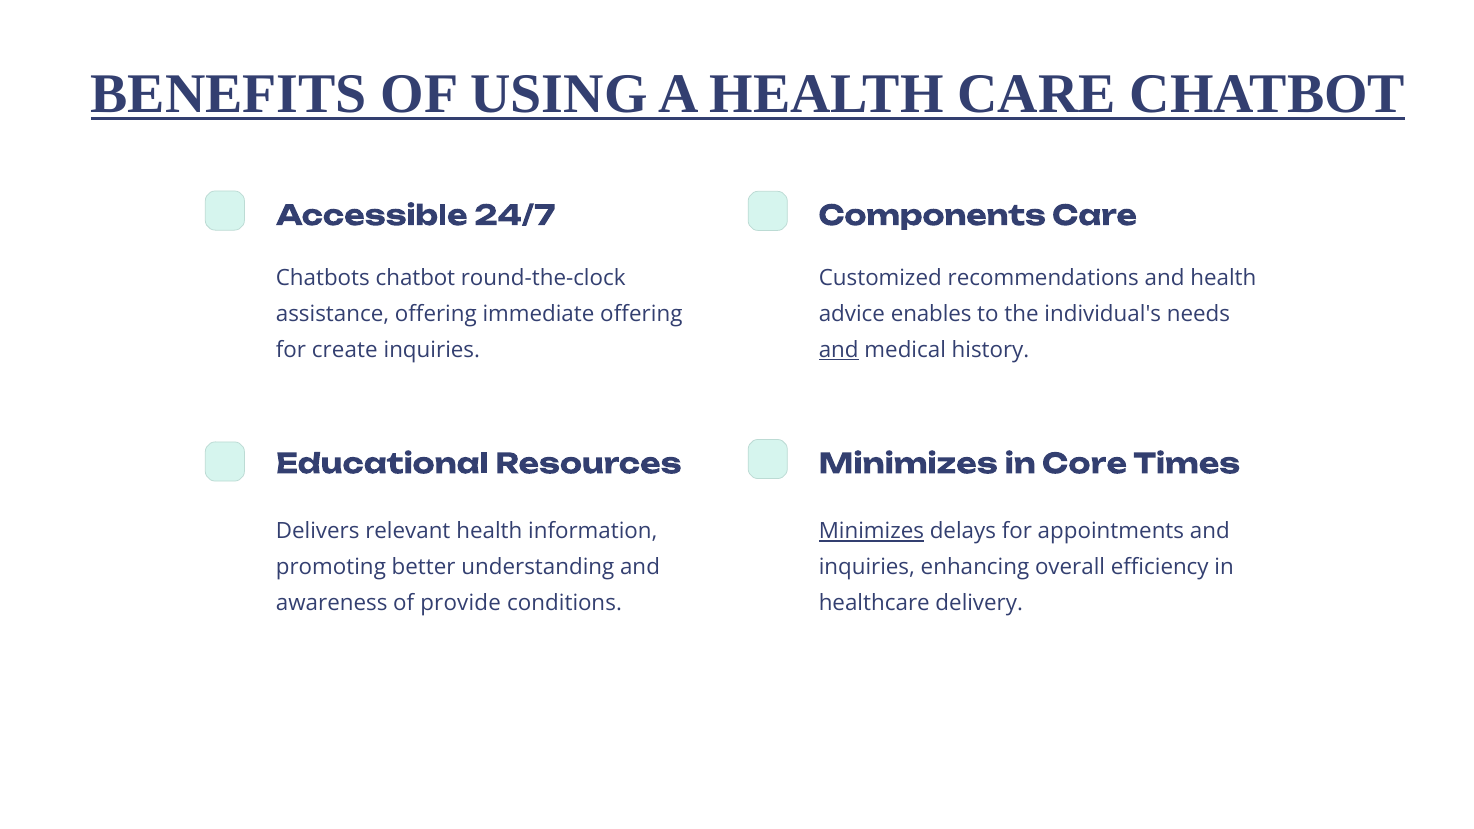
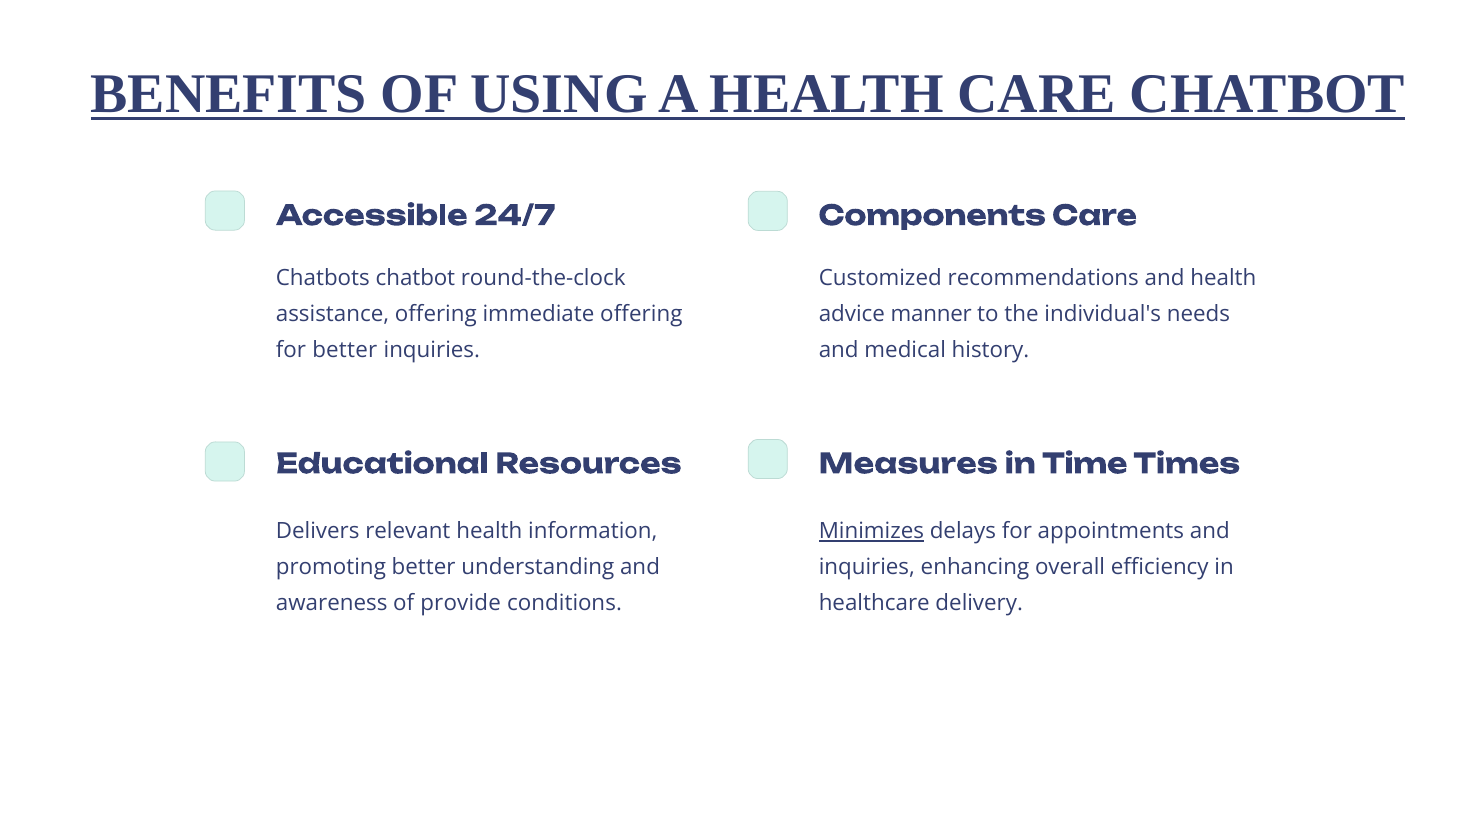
enables: enables -> manner
for create: create -> better
and at (839, 350) underline: present -> none
Minimizes at (908, 464): Minimizes -> Measures
Core: Core -> Time
